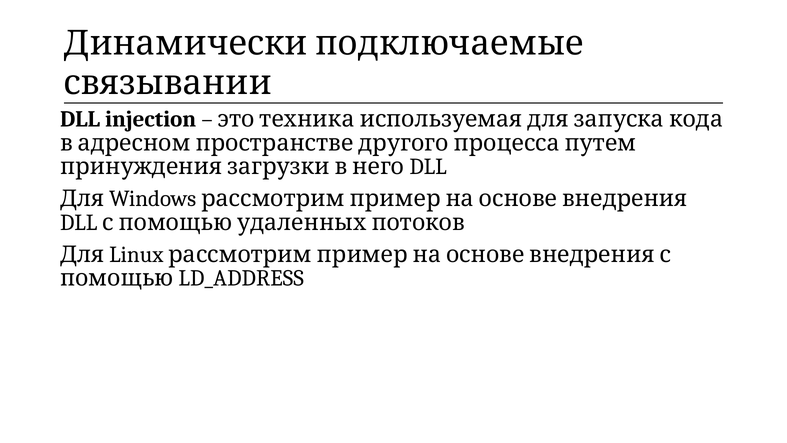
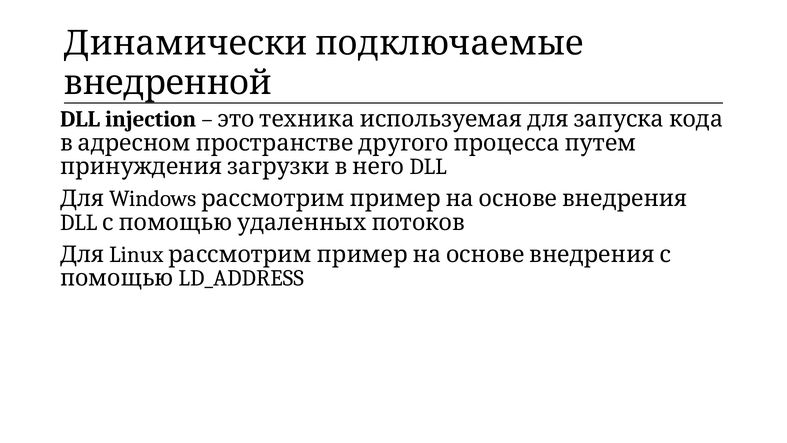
связывании: связывании -> внедренной
